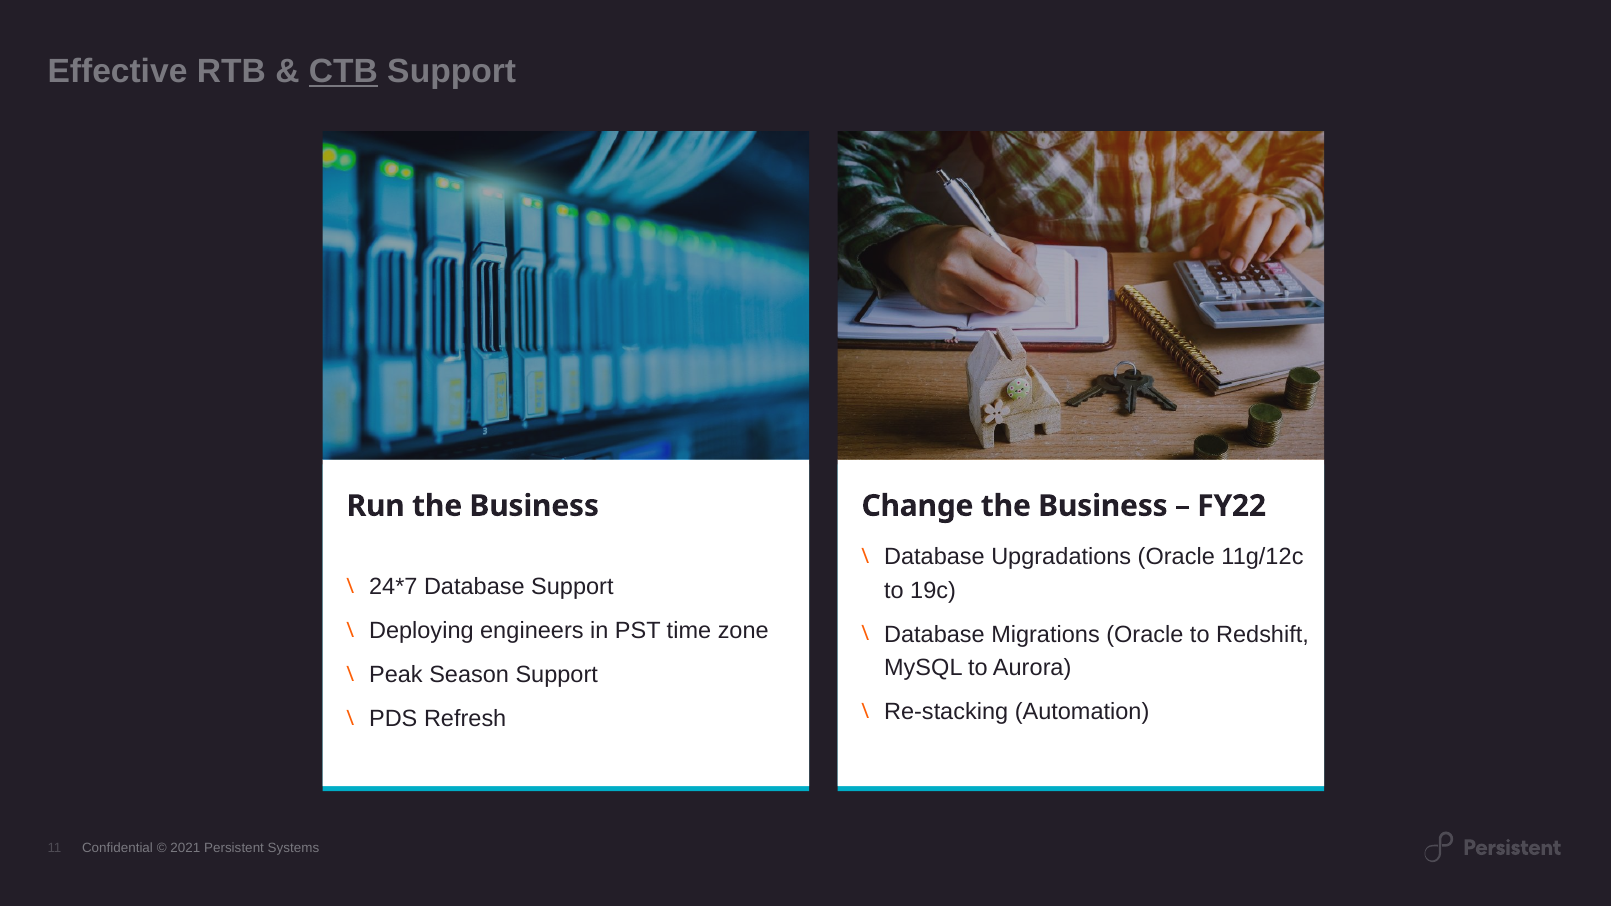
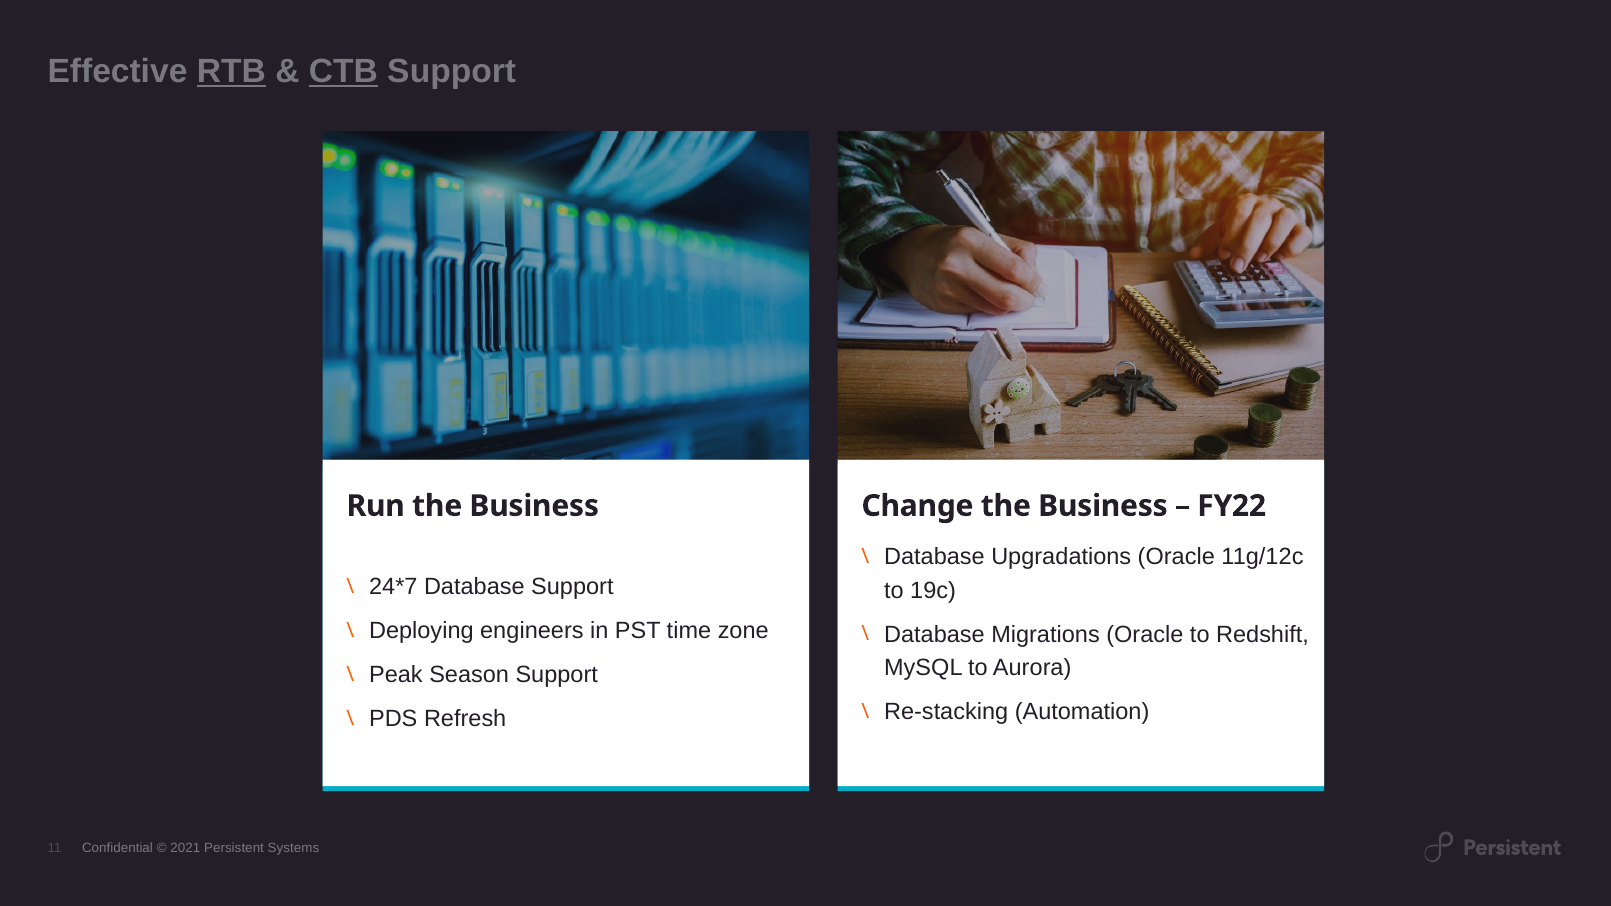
RTB underline: none -> present
